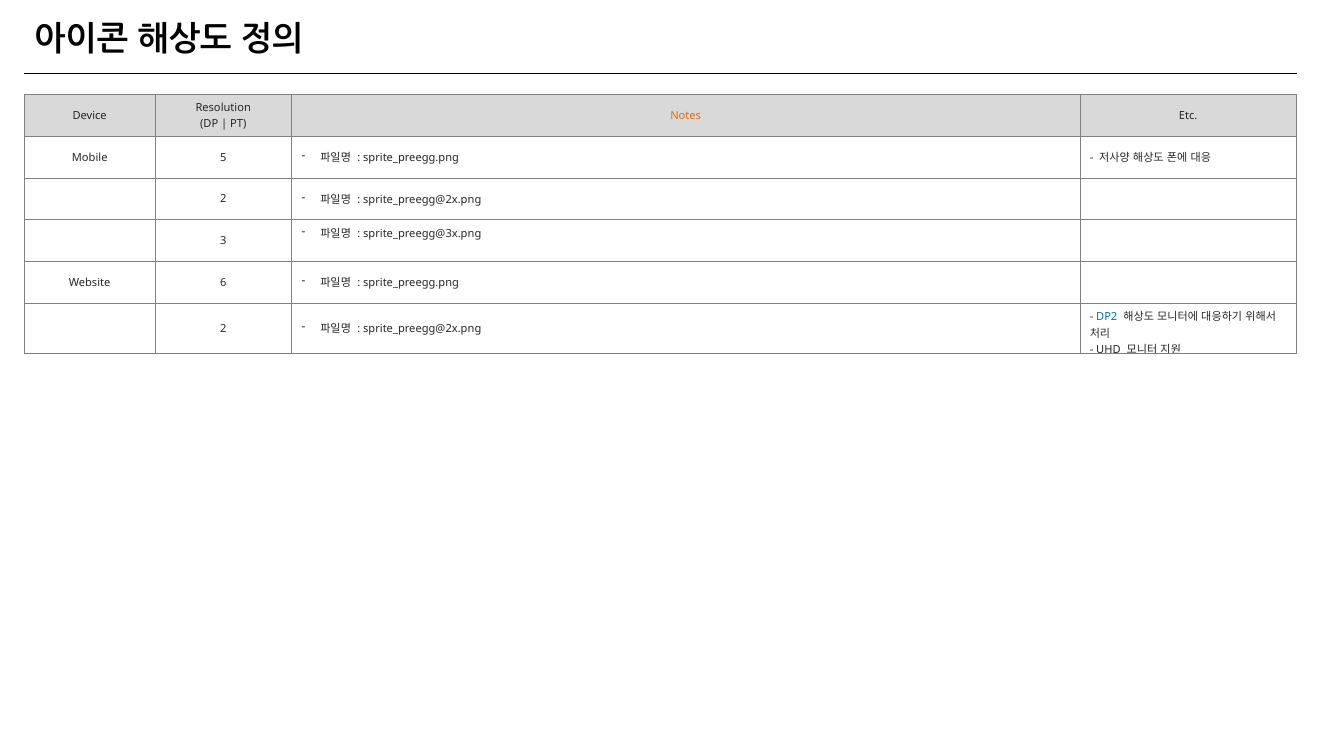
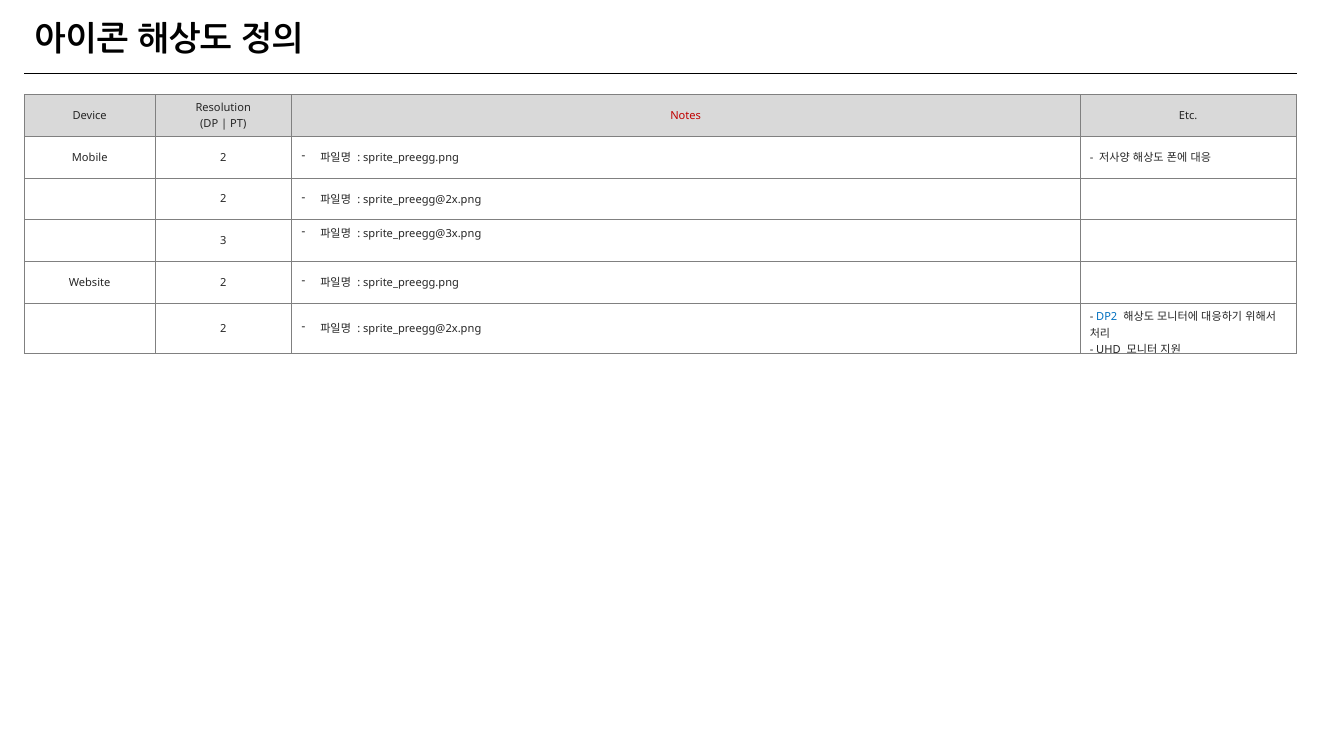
Notes colour: orange -> red
Mobile 5: 5 -> 2
Website 6: 6 -> 2
